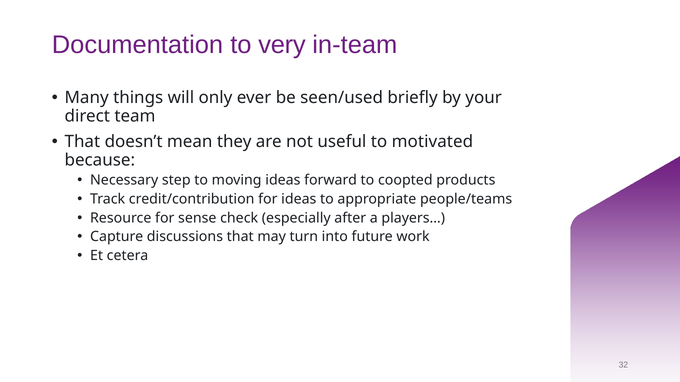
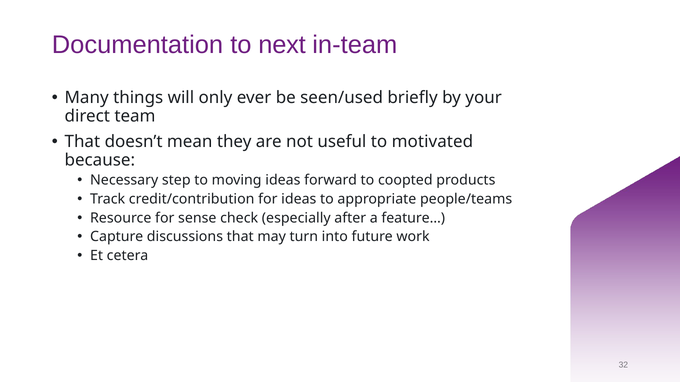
very: very -> next
players…: players… -> feature…
